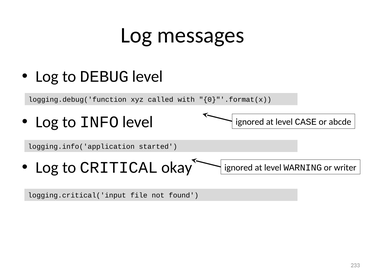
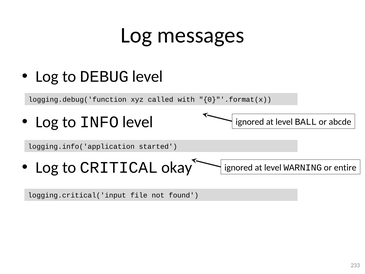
CASE: CASE -> BALL
writer: writer -> entire
